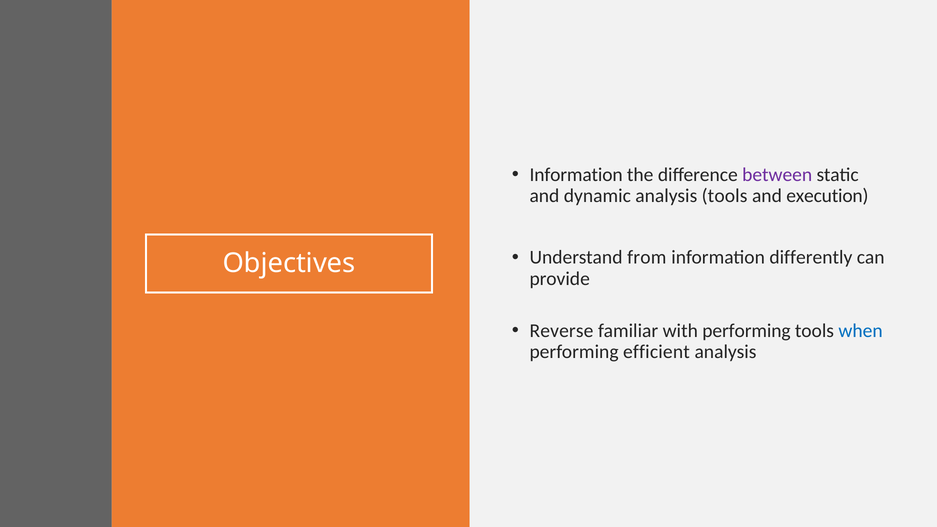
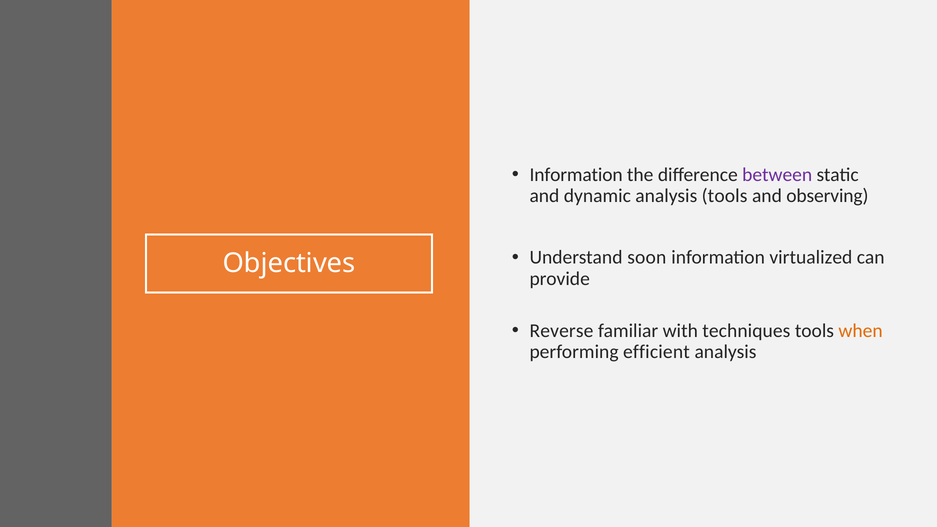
execution: execution -> observing
from: from -> soon
differently: differently -> virtualized
with performing: performing -> techniques
when colour: blue -> orange
